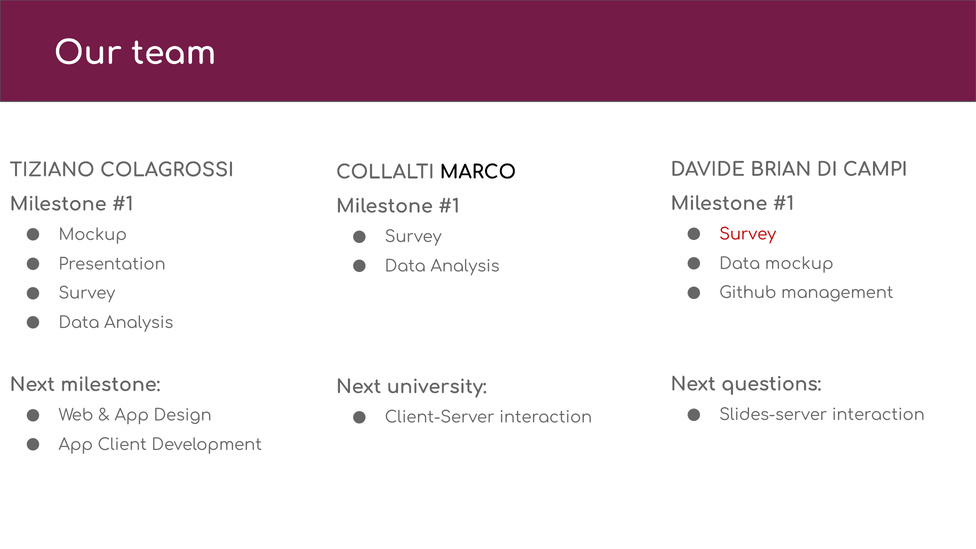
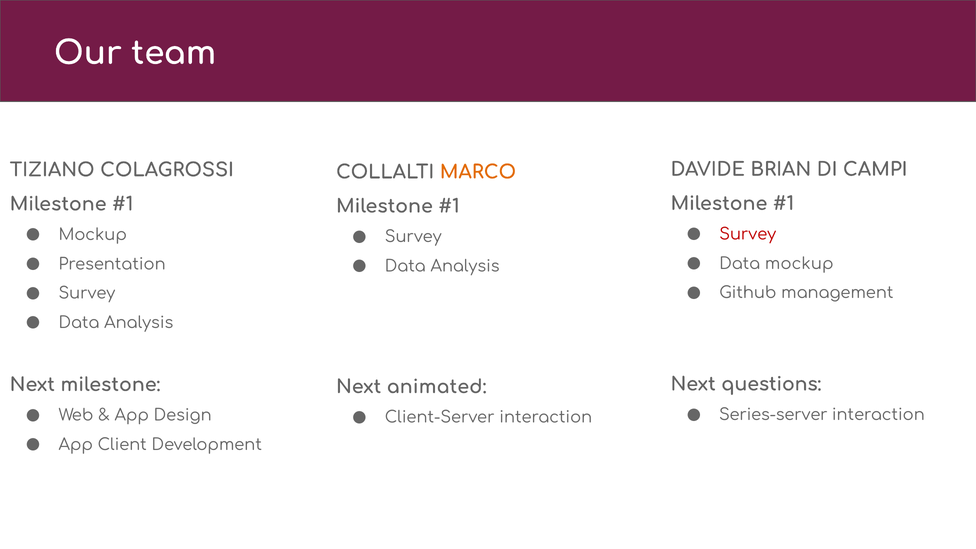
MARCO colour: black -> orange
university: university -> animated
Slides-server: Slides-server -> Series-server
